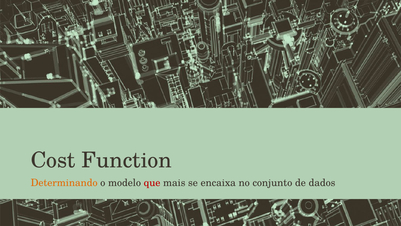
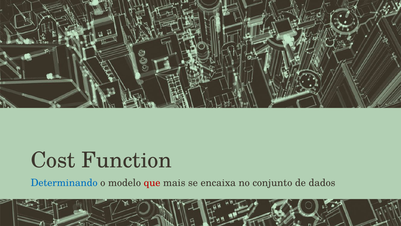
Determinando colour: orange -> blue
